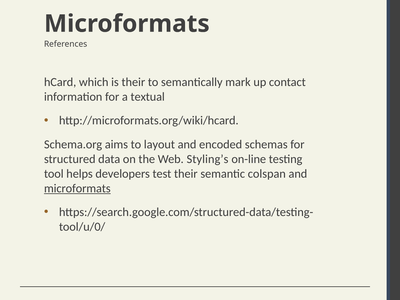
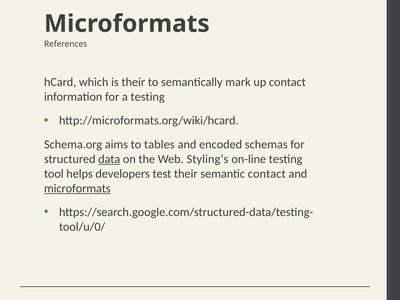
a textual: textual -> testing
layout: layout -> tables
data underline: none -> present
semantic colspan: colspan -> contact
